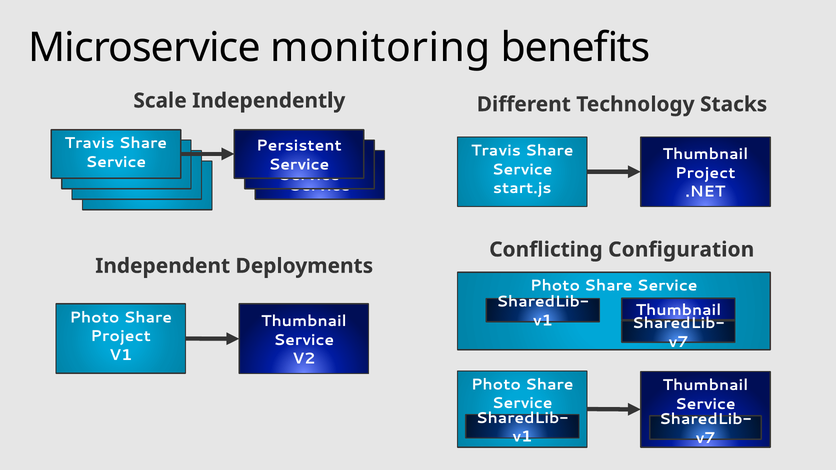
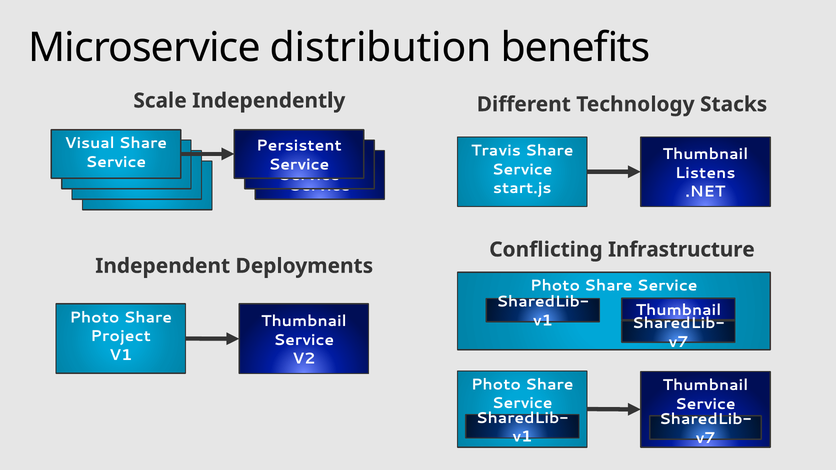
monitoring: monitoring -> distribution
Travis at (90, 143): Travis -> Visual
Project at (705, 173): Project -> Listens
Configuration: Configuration -> Infrastructure
